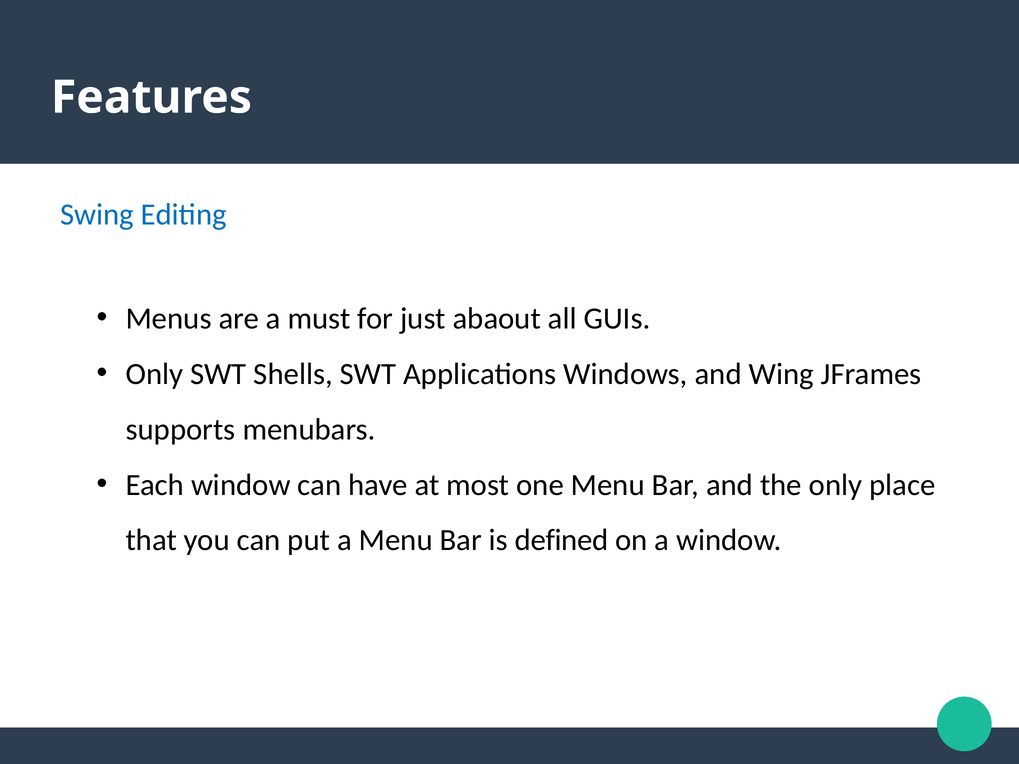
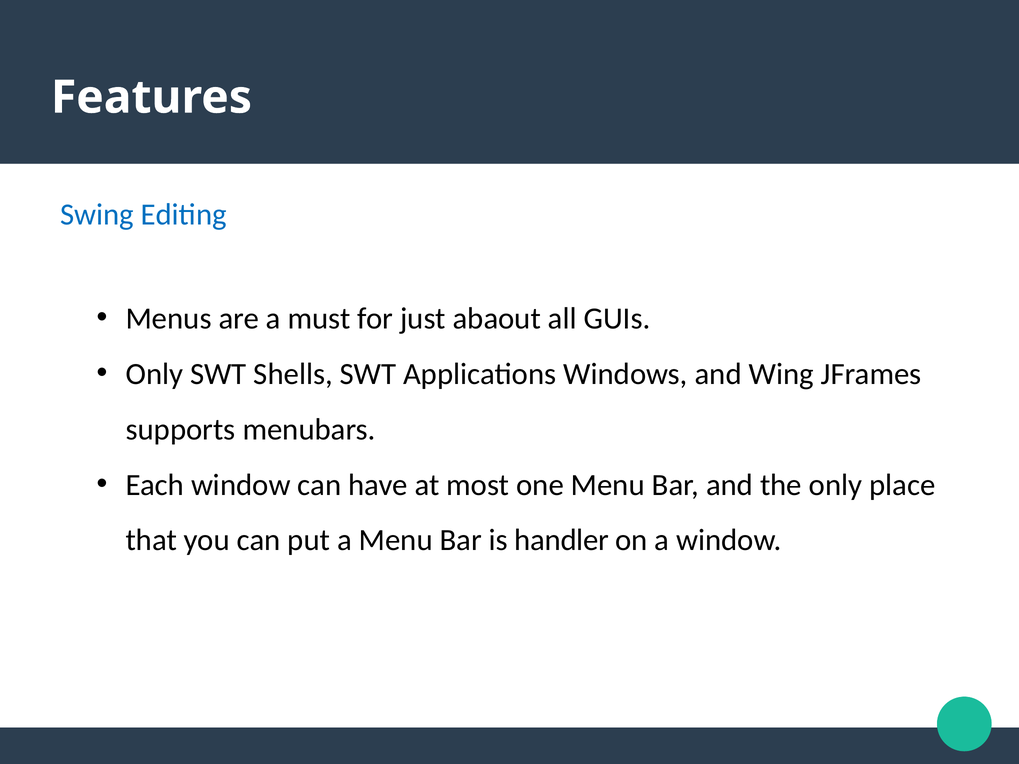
defined: defined -> handler
